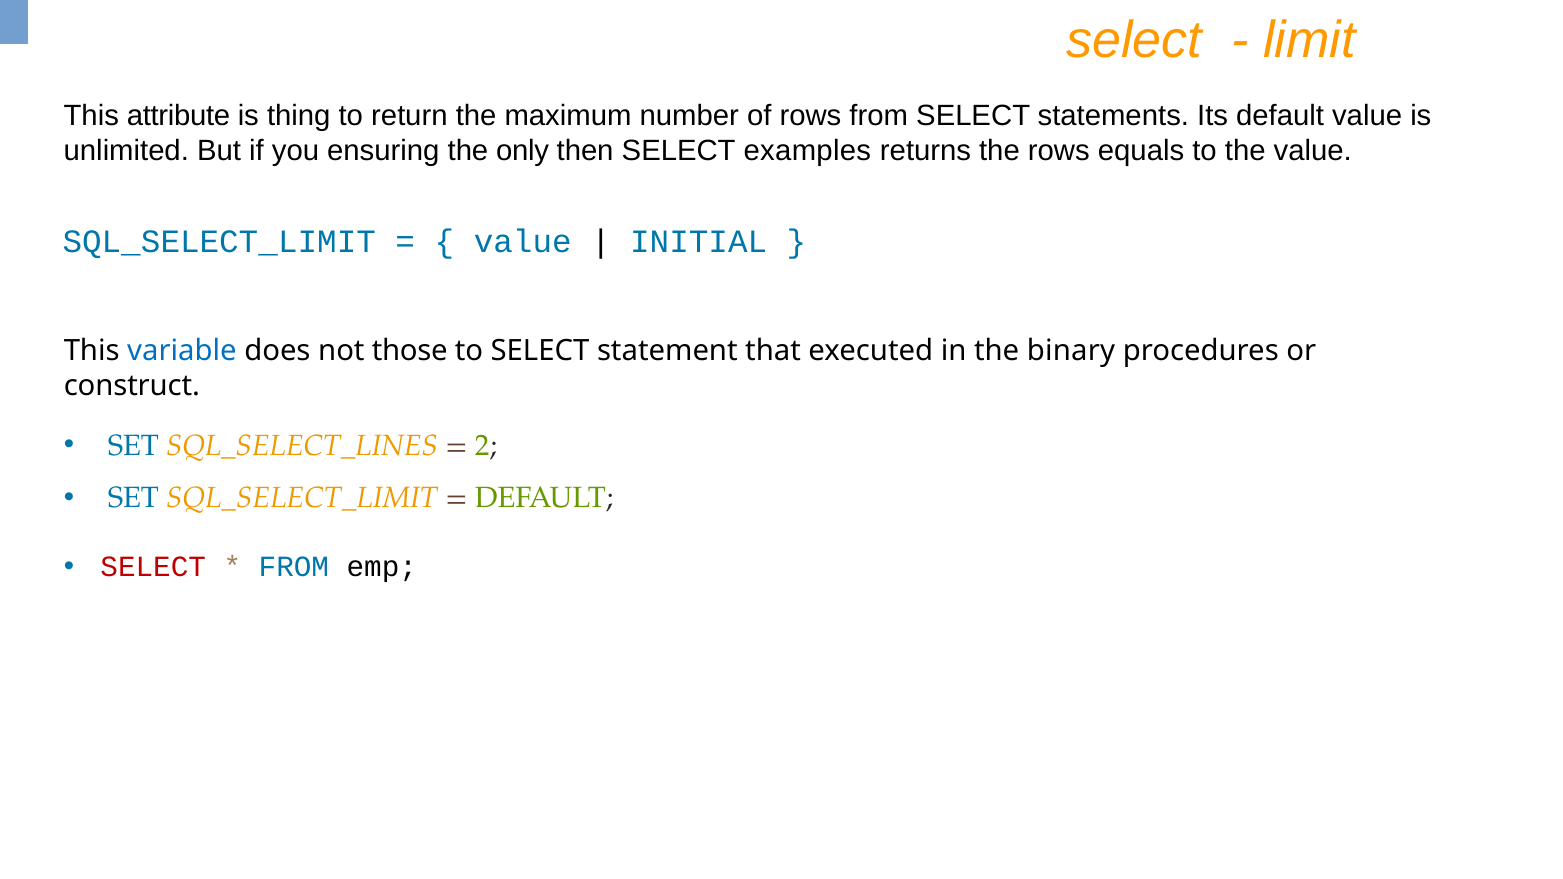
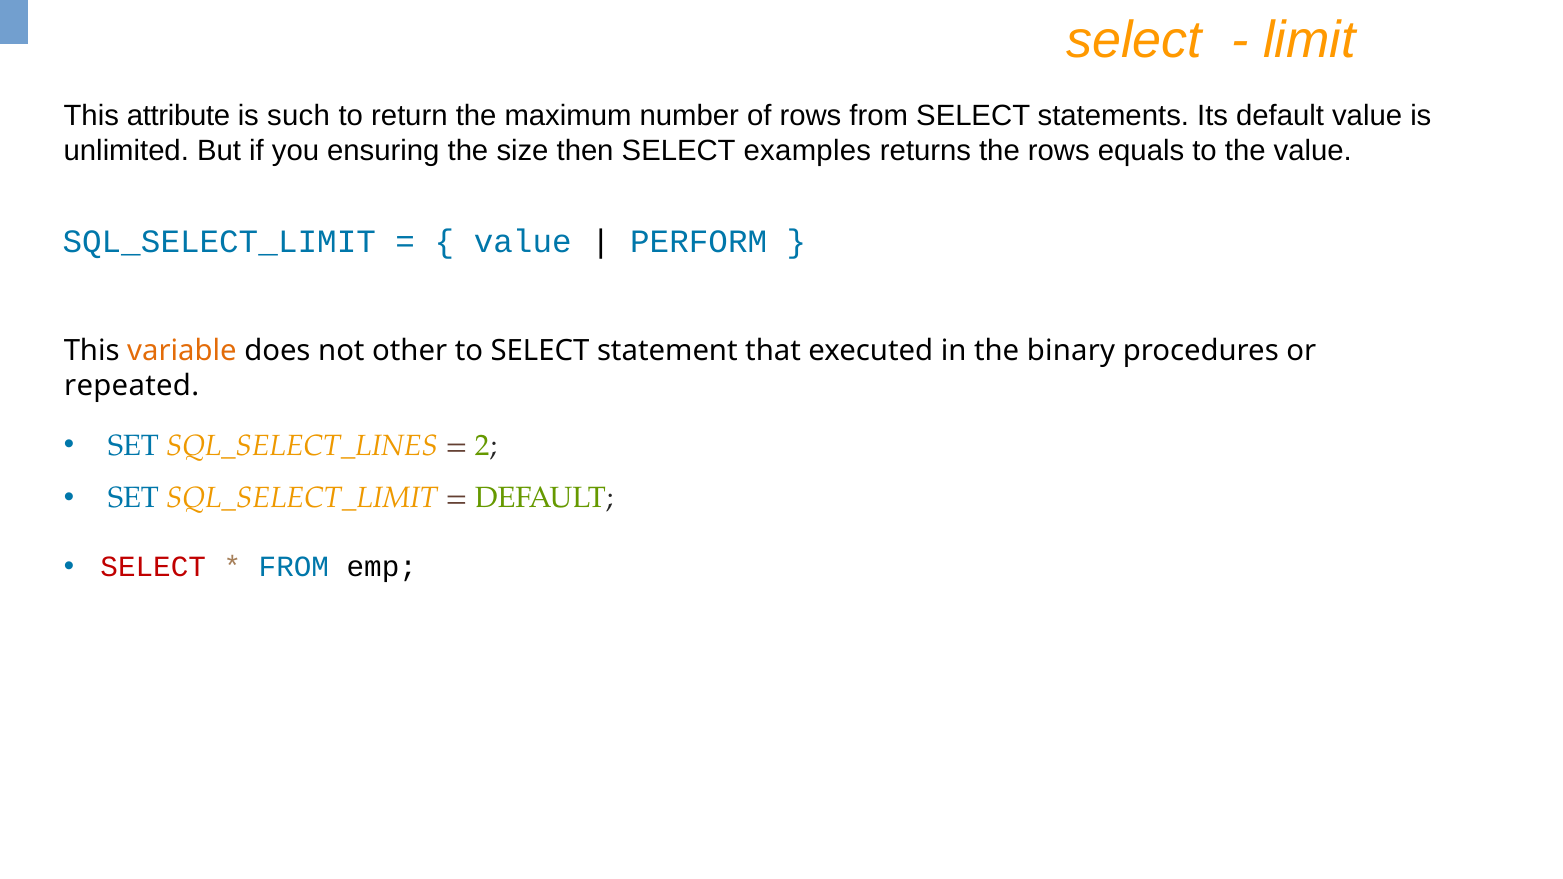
thing: thing -> such
only: only -> size
INITIAL: INITIAL -> PERFORM
variable colour: blue -> orange
those: those -> other
construct: construct -> repeated
